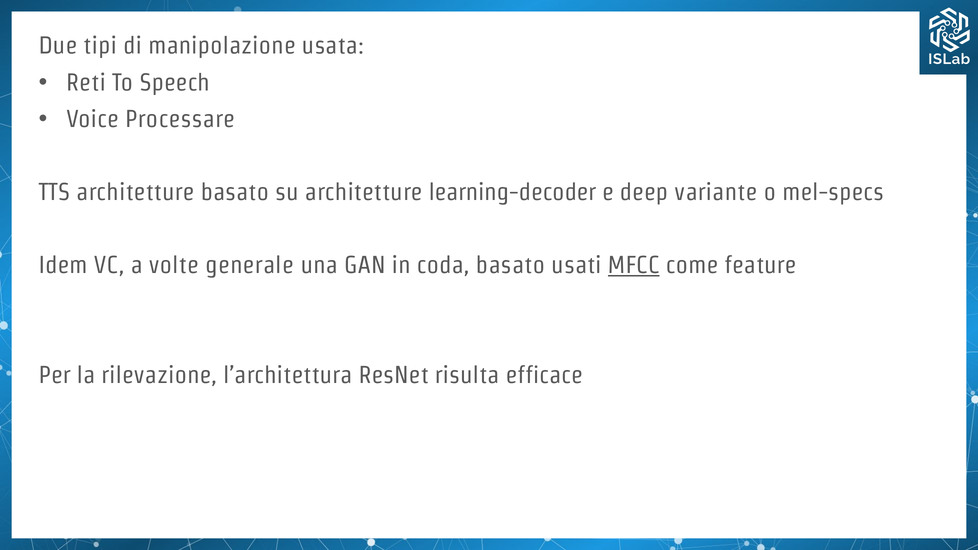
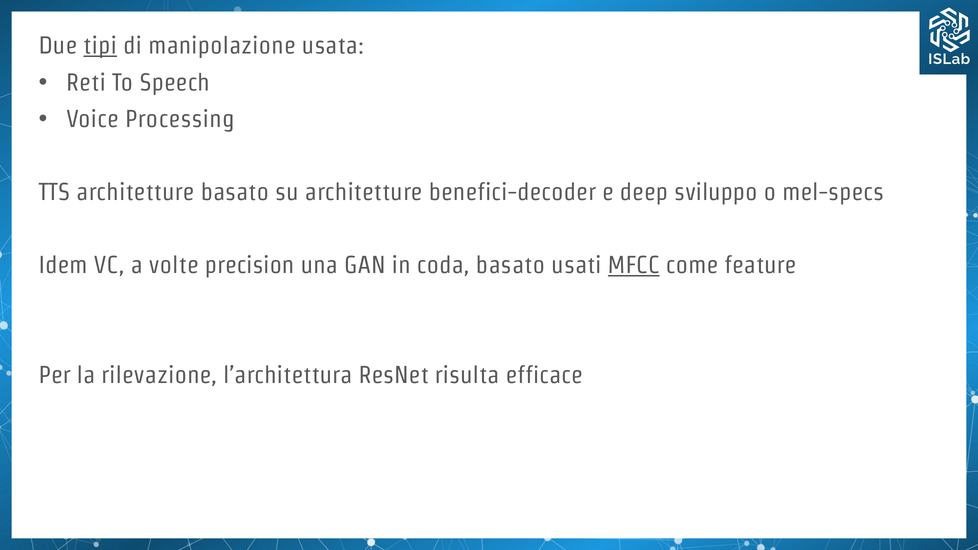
tipi underline: none -> present
Processare: Processare -> Processing
learning-decoder: learning-decoder -> benefici-decoder
variante: variante -> sviluppo
generale: generale -> precision
